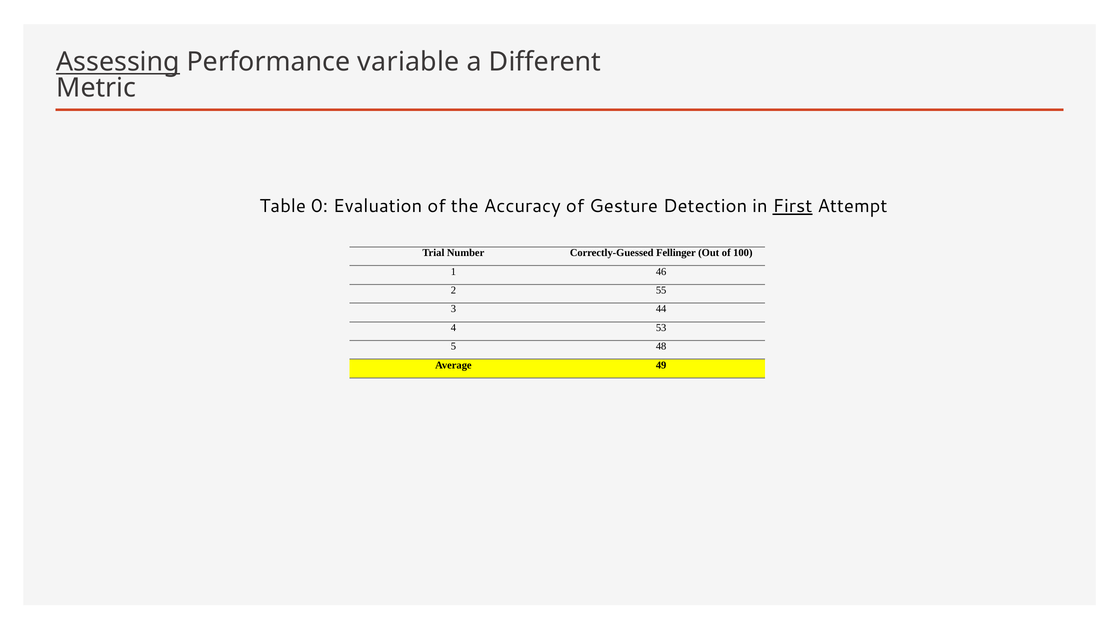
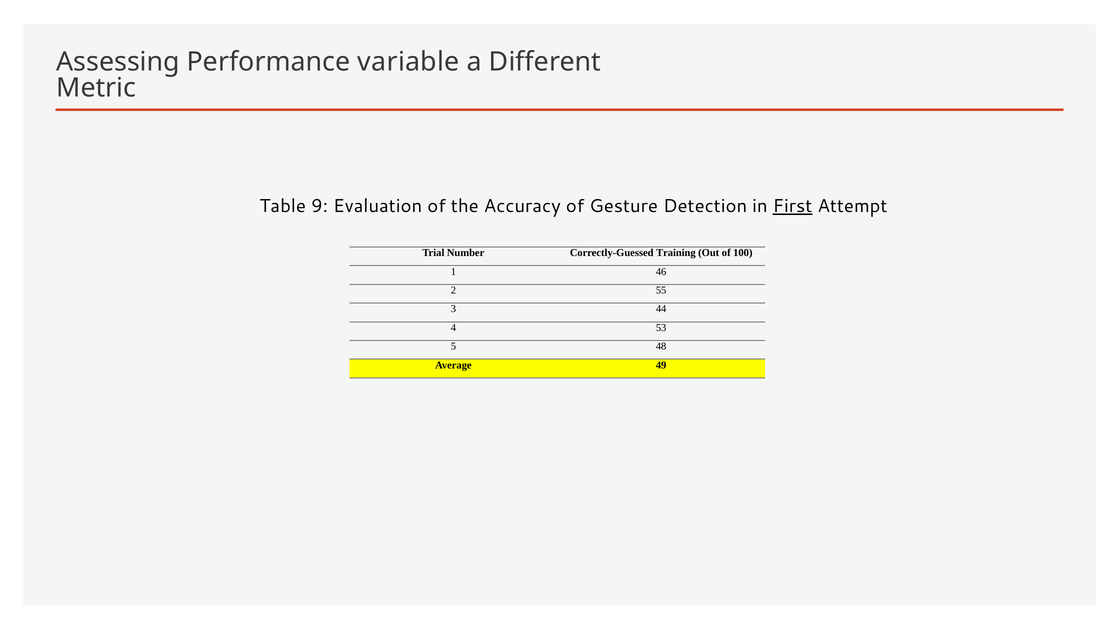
Assessing underline: present -> none
0: 0 -> 9
Fellinger: Fellinger -> Training
